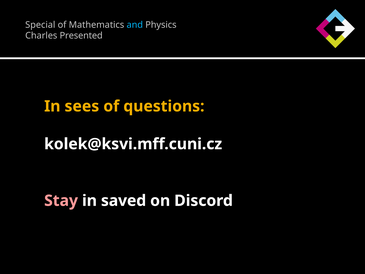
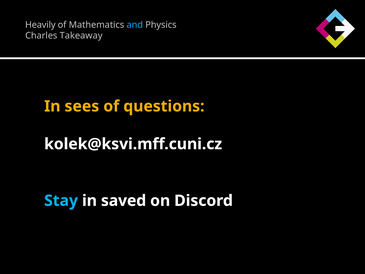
Special: Special -> Heavily
Presented: Presented -> Takeaway
Stay colour: pink -> light blue
